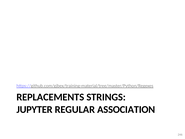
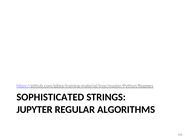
REPLACEMENTS: REPLACEMENTS -> SOPHISTICATED
ASSOCIATION: ASSOCIATION -> ALGORITHMS
